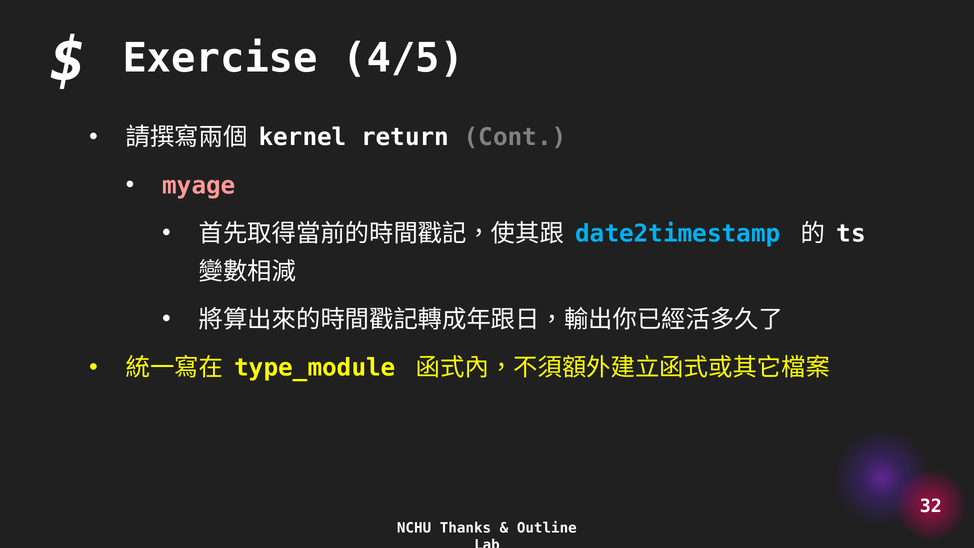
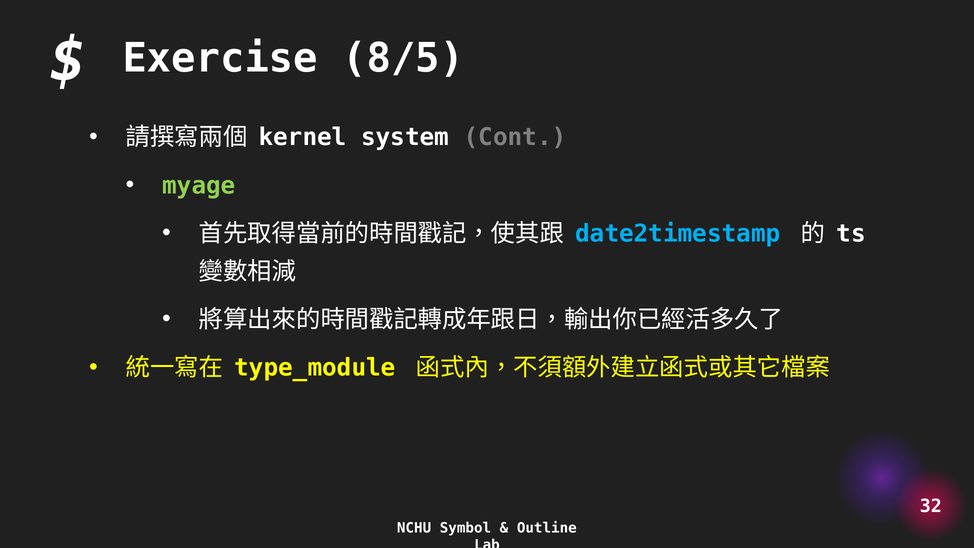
4/5: 4/5 -> 8/5
return: return -> system
myage colour: pink -> light green
Thanks: Thanks -> Symbol
